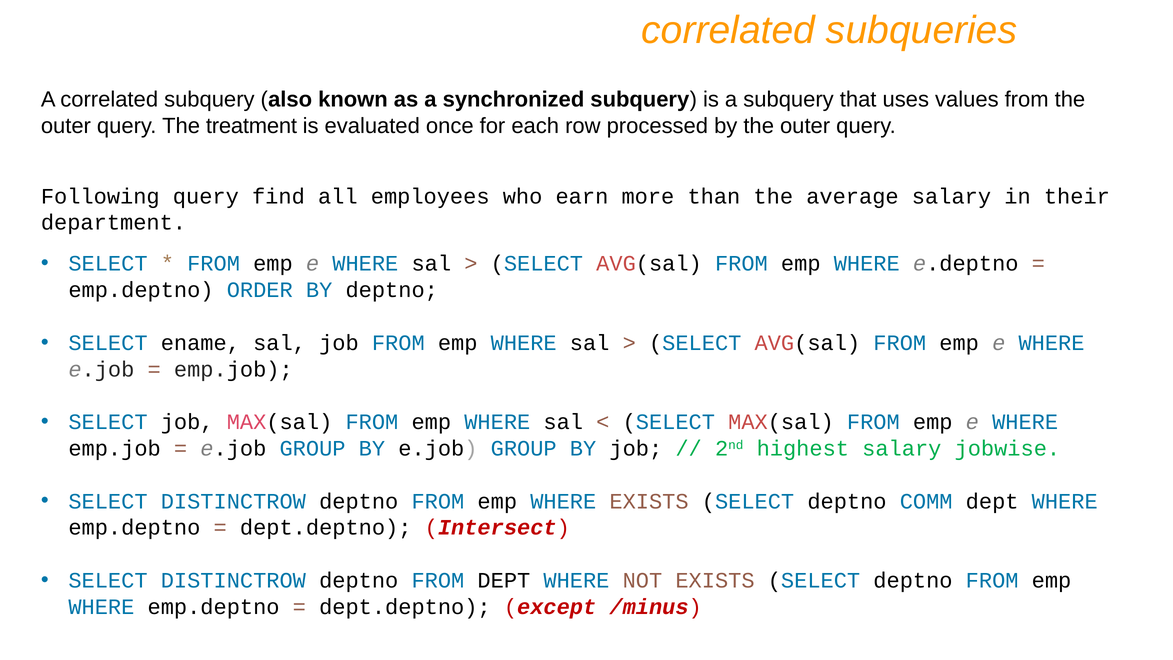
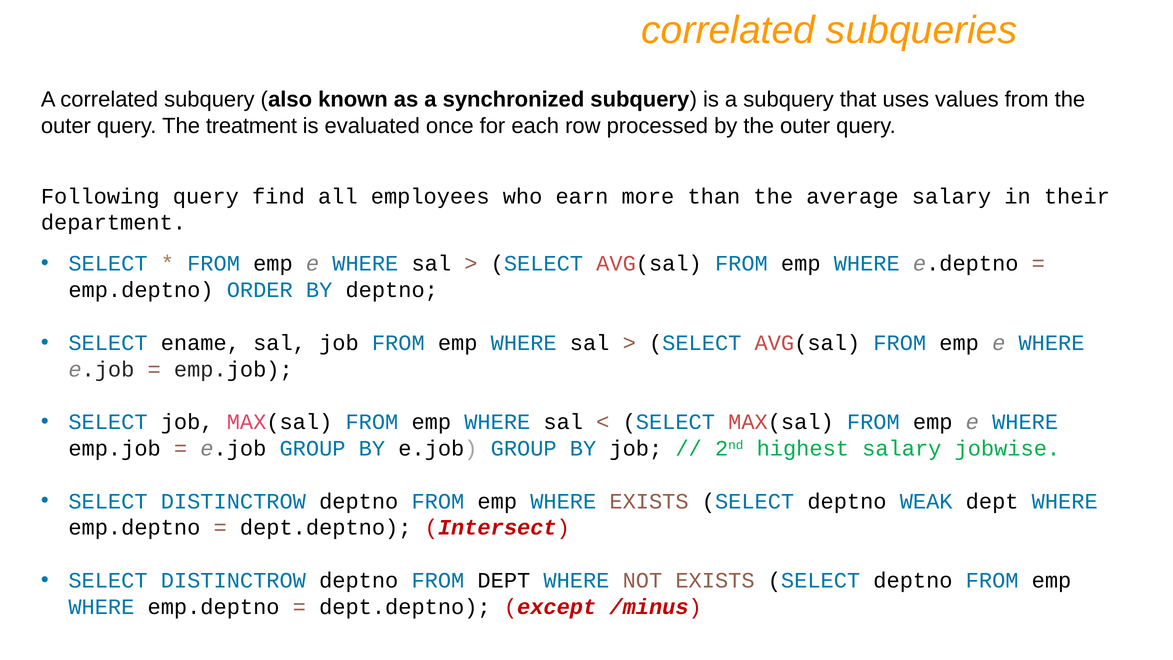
COMM: COMM -> WEAK
